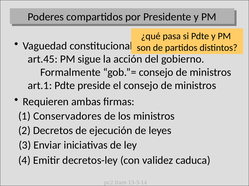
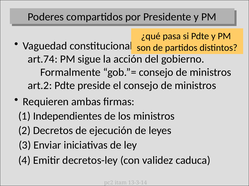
art.45: art.45 -> art.74
art.1: art.1 -> art.2
Conservadores: Conservadores -> Independientes
